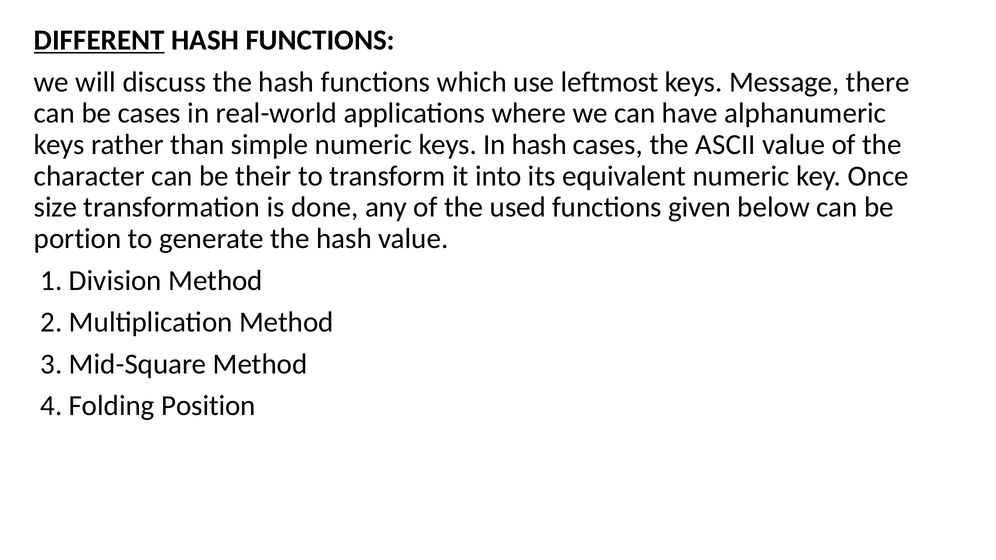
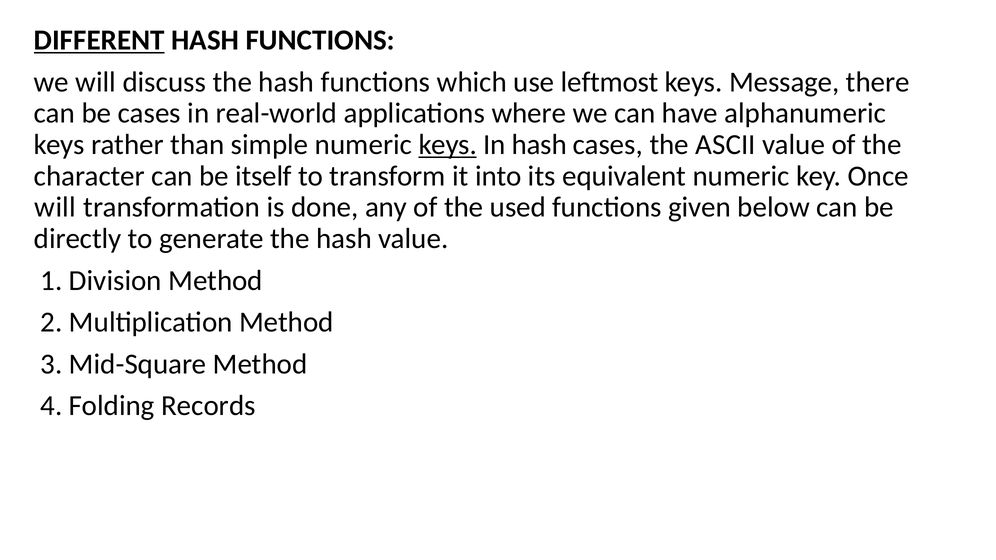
keys at (448, 145) underline: none -> present
their: their -> itself
size at (56, 207): size -> will
portion: portion -> directly
Position: Position -> Records
